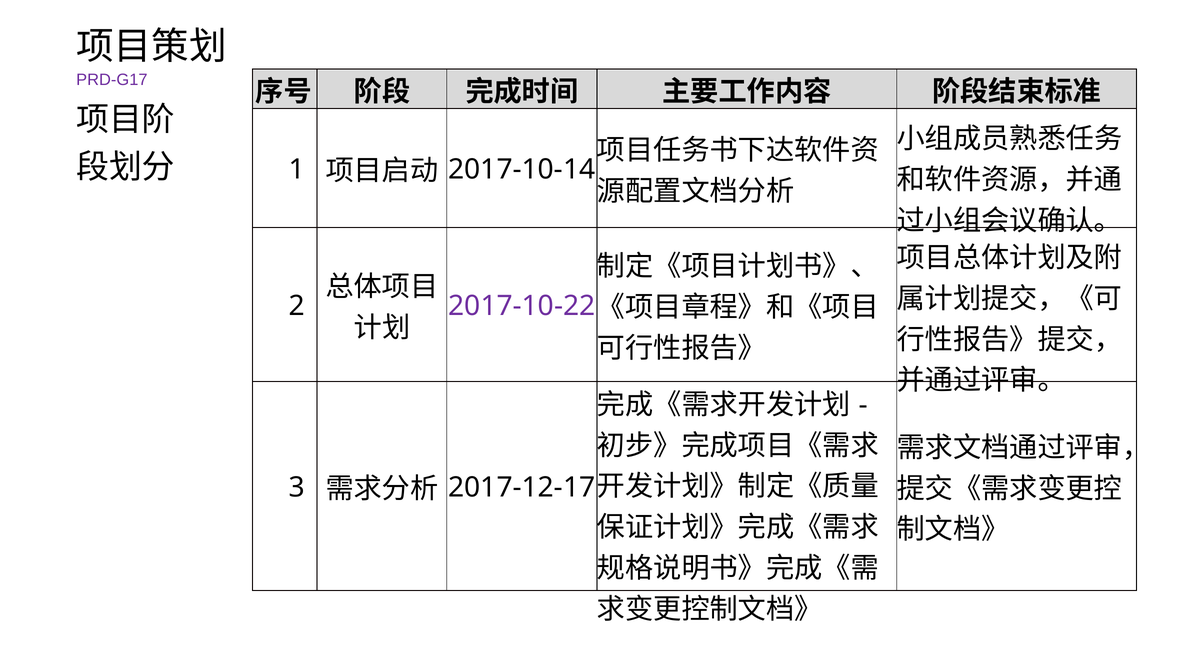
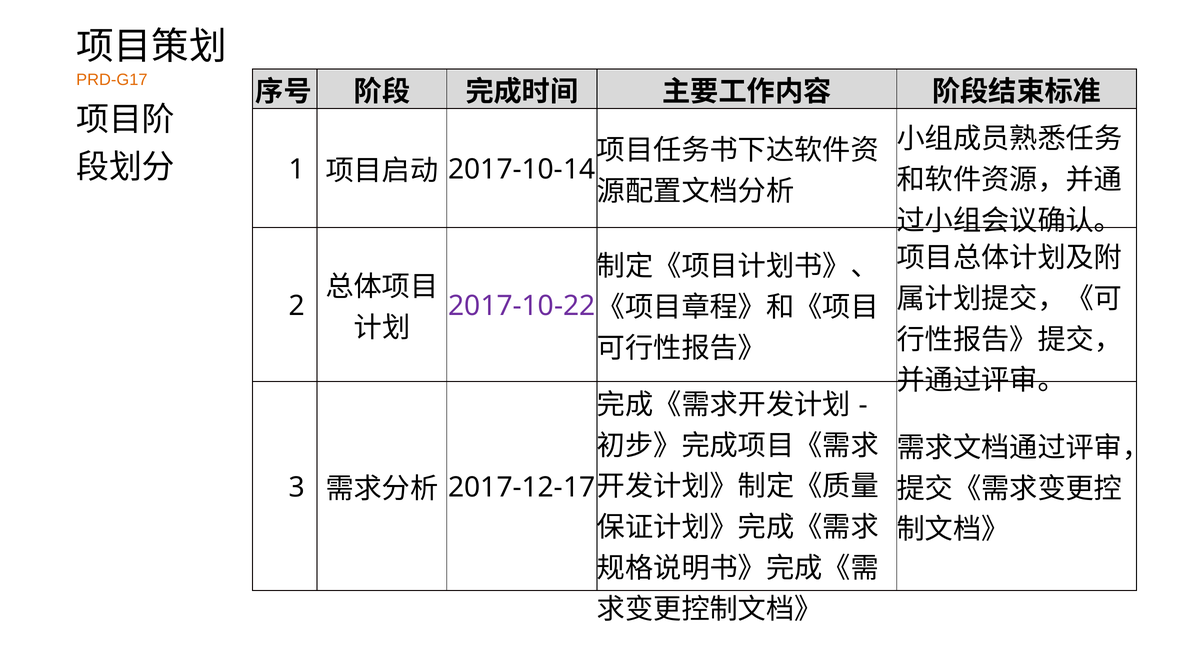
PRD-G17 colour: purple -> orange
